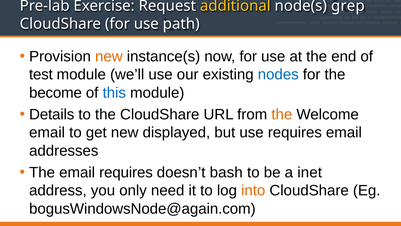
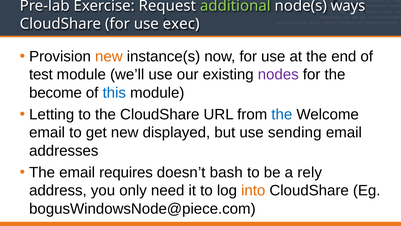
additional colour: yellow -> light green
grep: grep -> ways
path: path -> exec
nodes colour: blue -> purple
Details: Details -> Letting
the at (282, 114) colour: orange -> blue
use requires: requires -> sending
inet: inet -> rely
bogusWindowsNode@again.com: bogusWindowsNode@again.com -> bogusWindowsNode@piece.com
